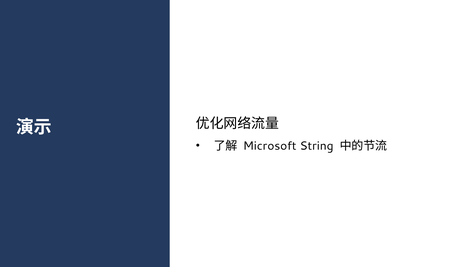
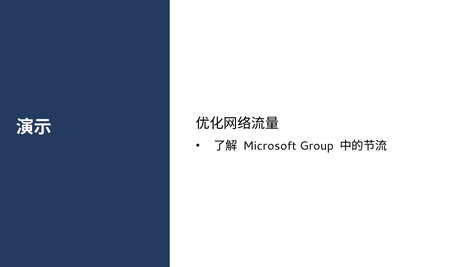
String: String -> Group
